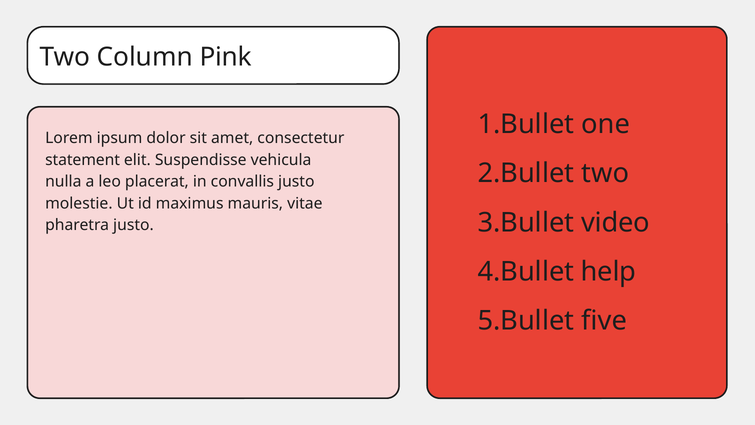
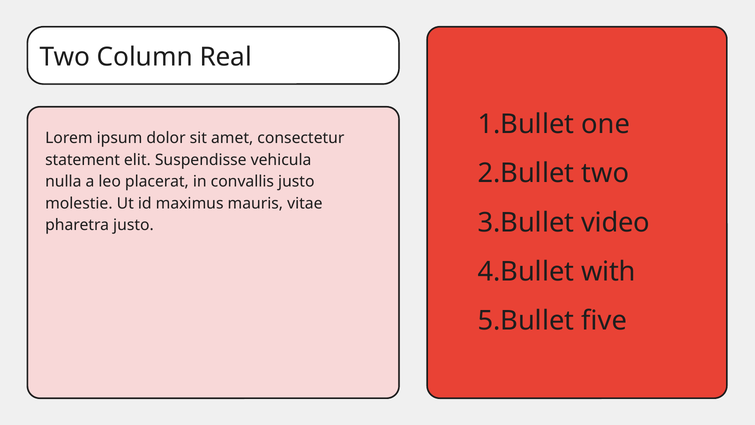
Pink: Pink -> Real
help: help -> with
